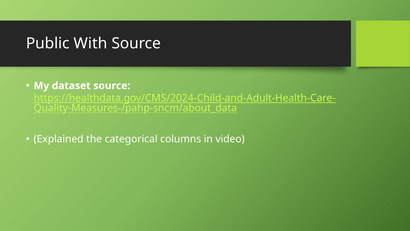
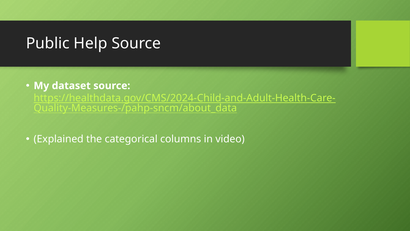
With: With -> Help
